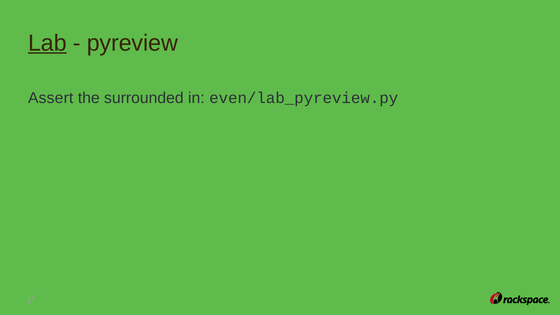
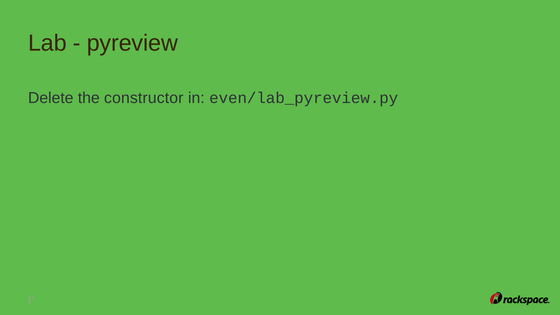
Lab underline: present -> none
Assert: Assert -> Delete
surrounded: surrounded -> constructor
